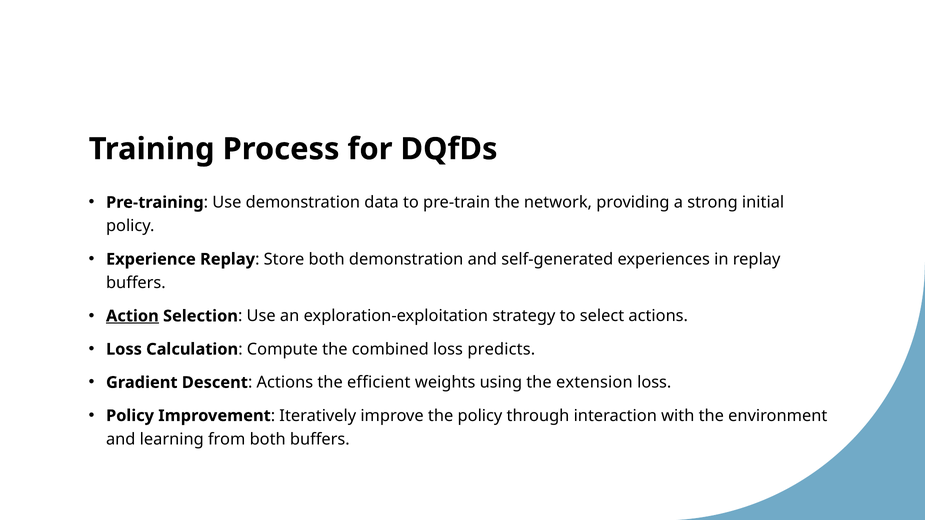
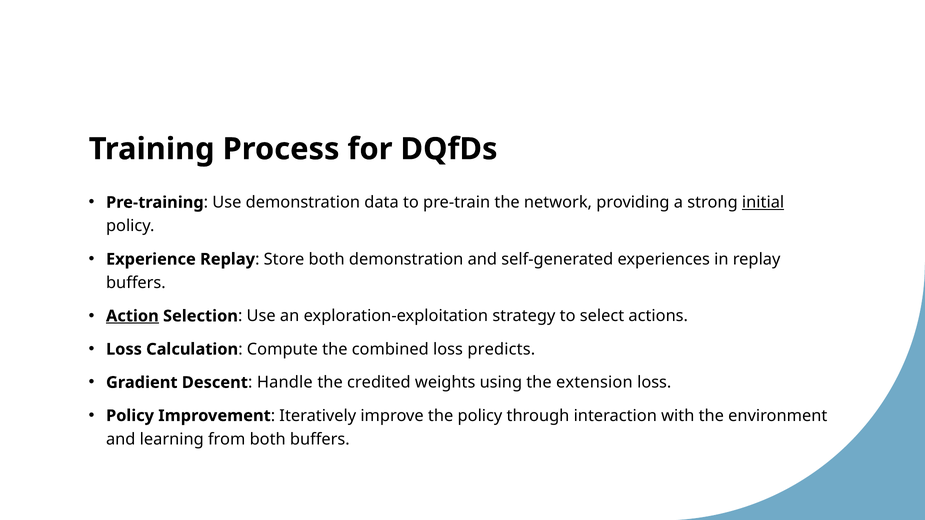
initial underline: none -> present
Descent Actions: Actions -> Handle
efficient: efficient -> credited
